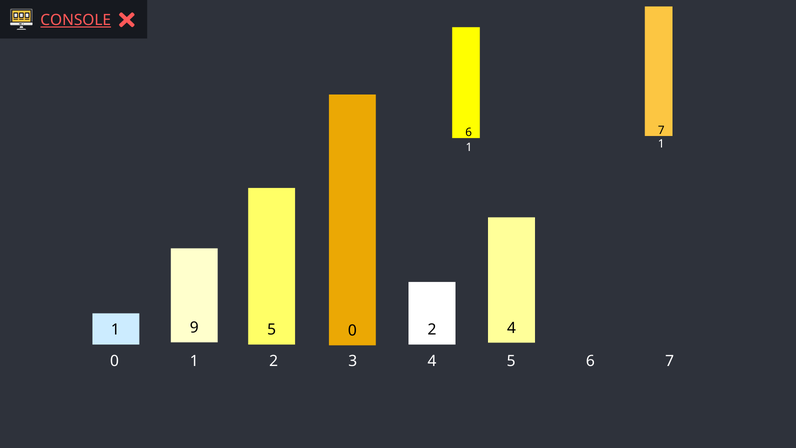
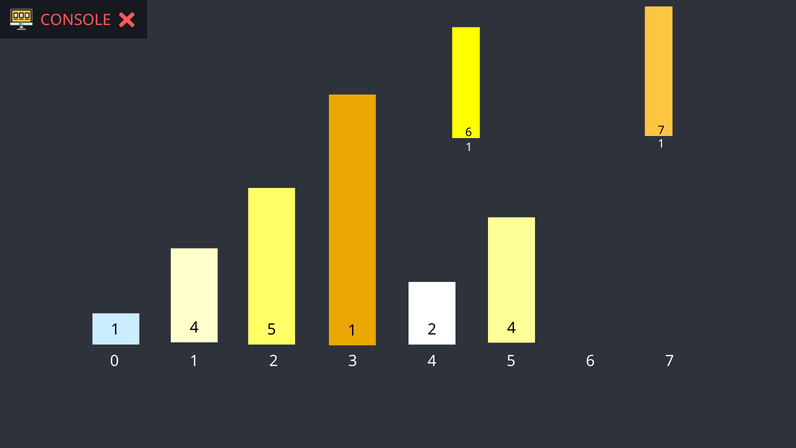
CONSOLE underline: present -> none
9 at (194, 327): 9 -> 4
5 0: 0 -> 1
